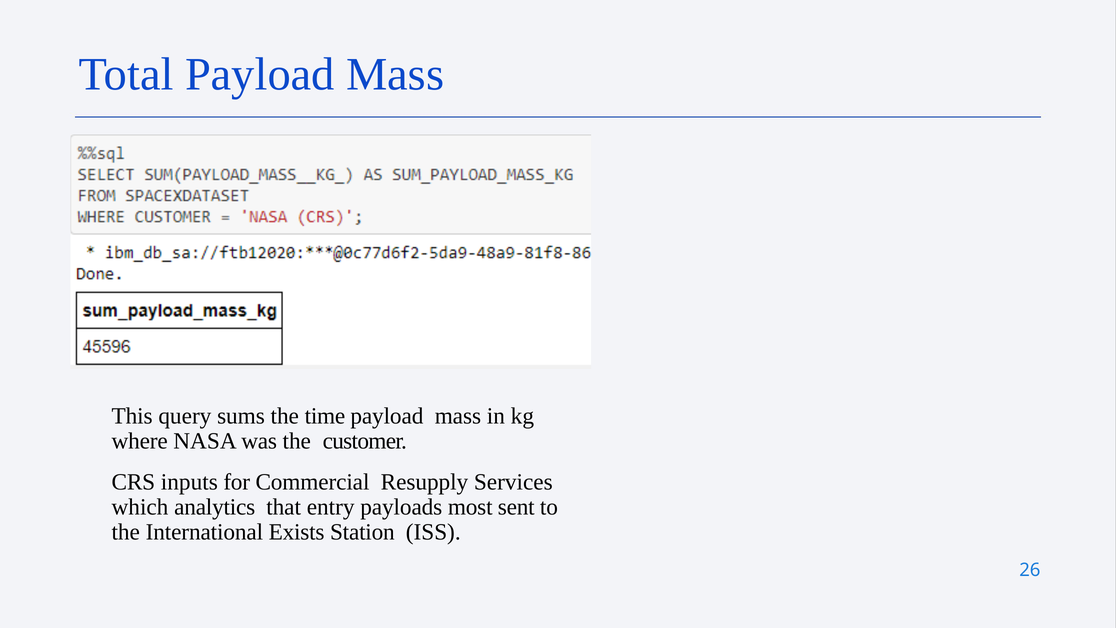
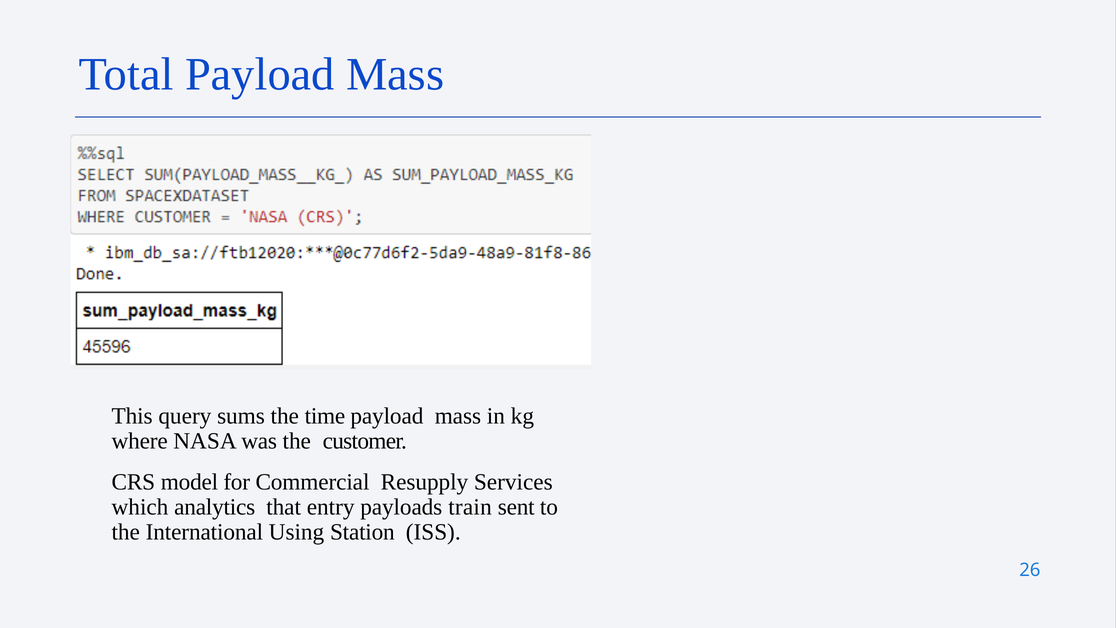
inputs: inputs -> model
most: most -> train
Exists: Exists -> Using
